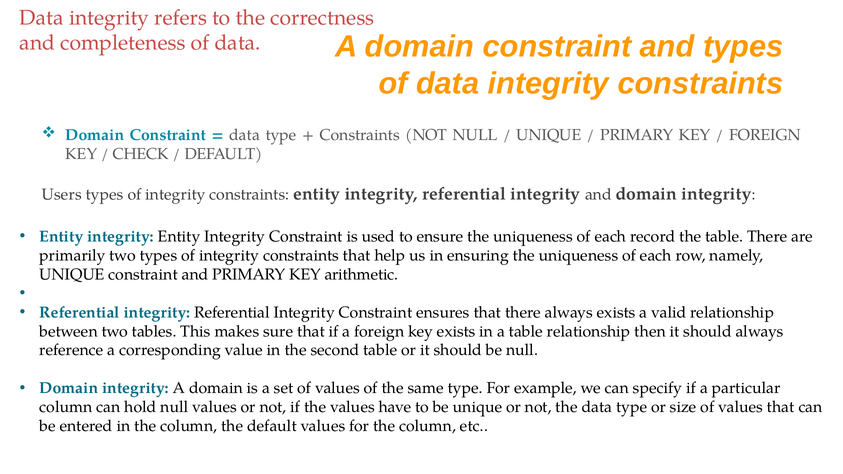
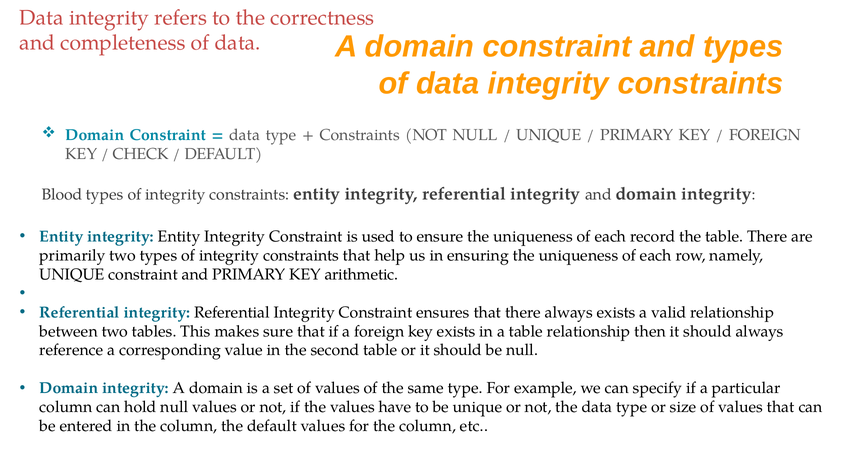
Users: Users -> Blood
